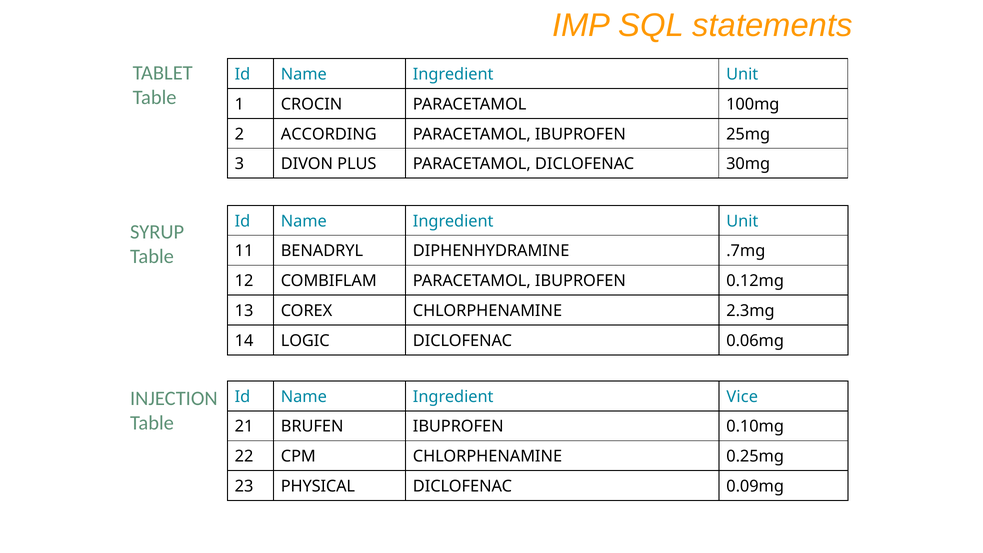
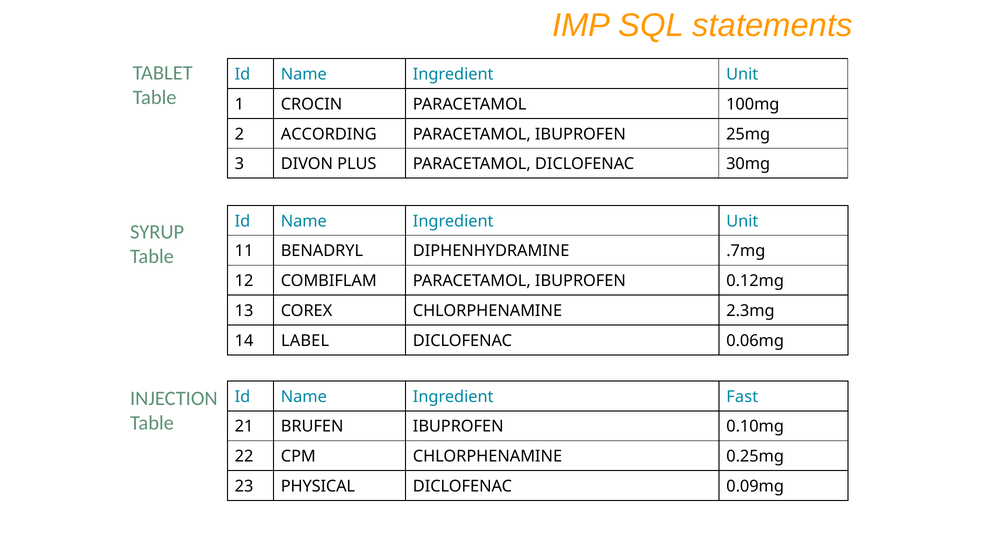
LOGIC: LOGIC -> LABEL
Vice: Vice -> Fast
